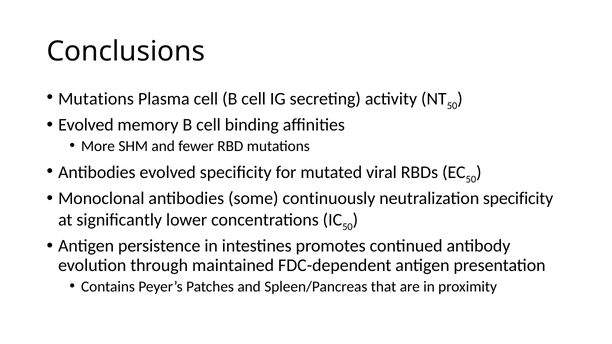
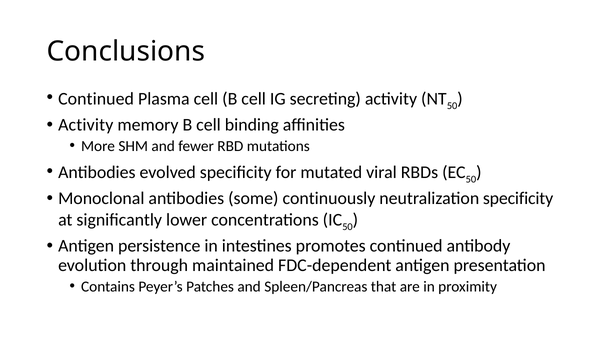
Mutations at (96, 99): Mutations -> Continued
Evolved at (86, 125): Evolved -> Activity
